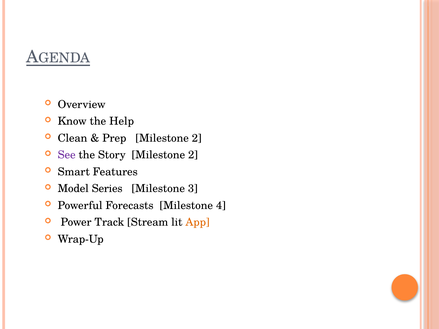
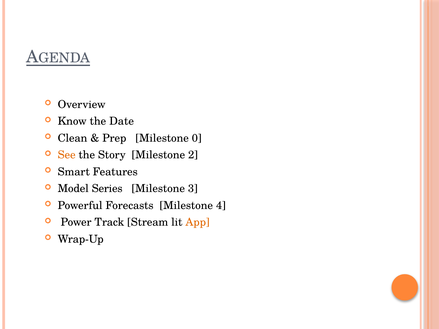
Help: Help -> Date
Prep Milestone 2: 2 -> 0
See colour: purple -> orange
